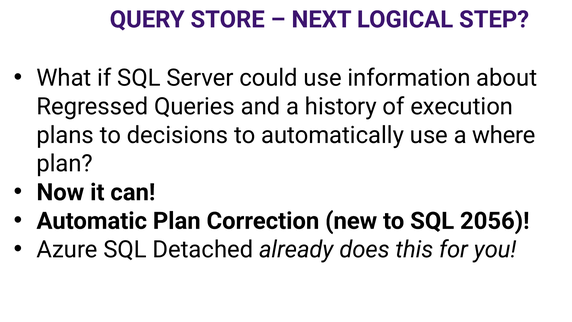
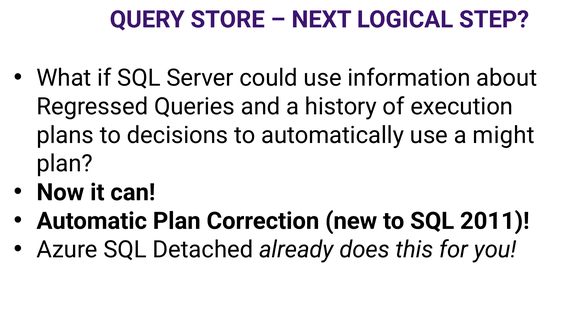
where: where -> might
2056: 2056 -> 2011
